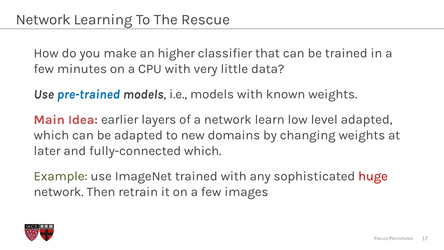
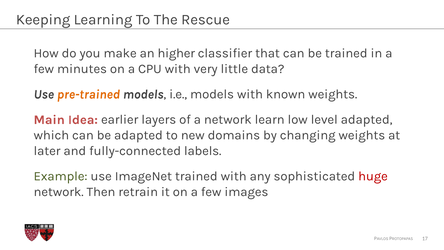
Network at (43, 19): Network -> Keeping
pre-trained colour: blue -> orange
fully-connected which: which -> labels
